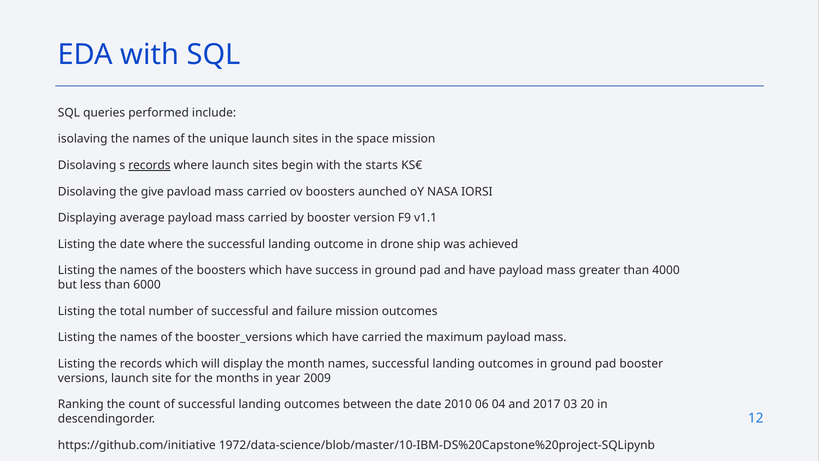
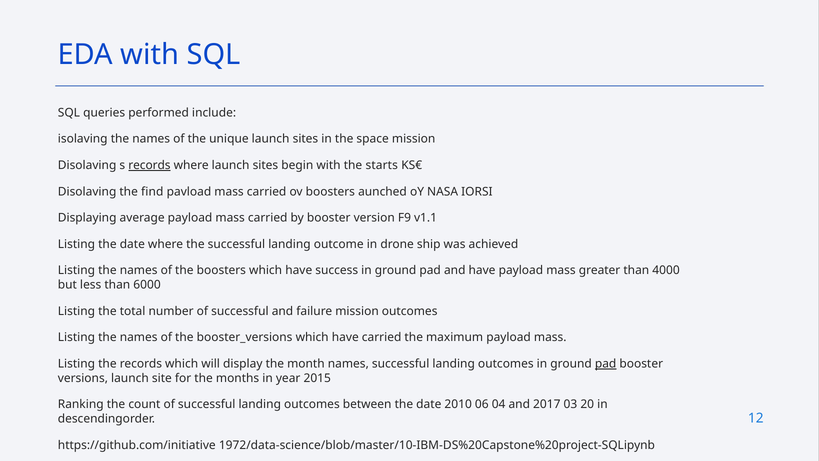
give: give -> find
pad at (606, 364) underline: none -> present
2009: 2009 -> 2015
